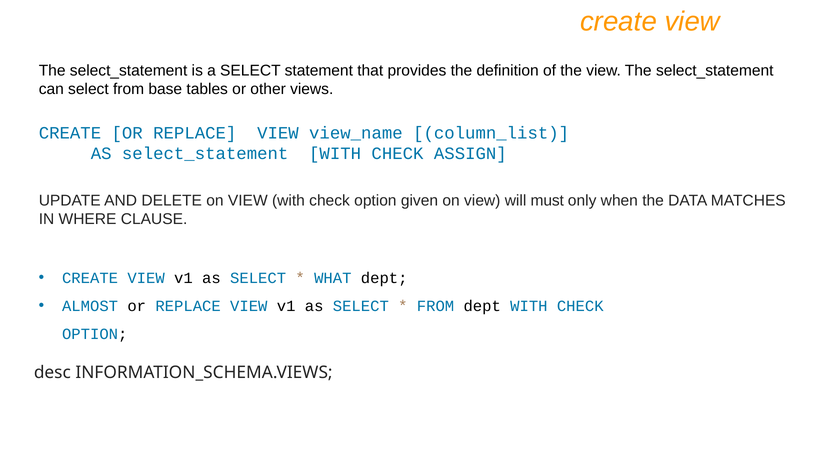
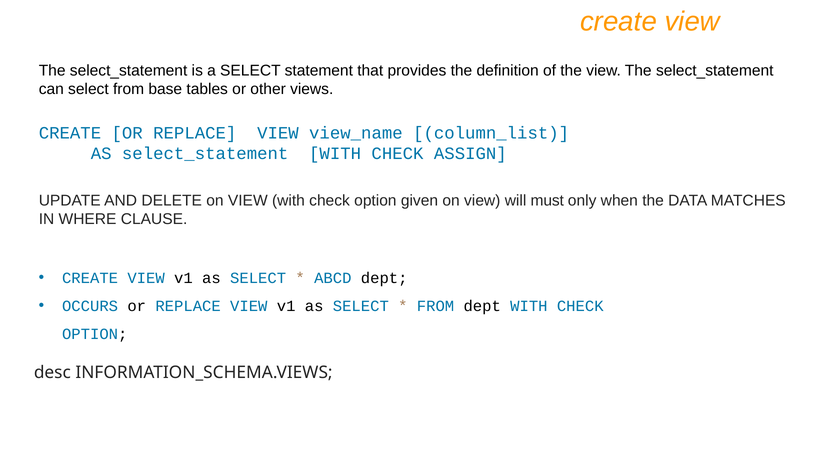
WHAT: WHAT -> ABCD
ALMOST: ALMOST -> OCCURS
